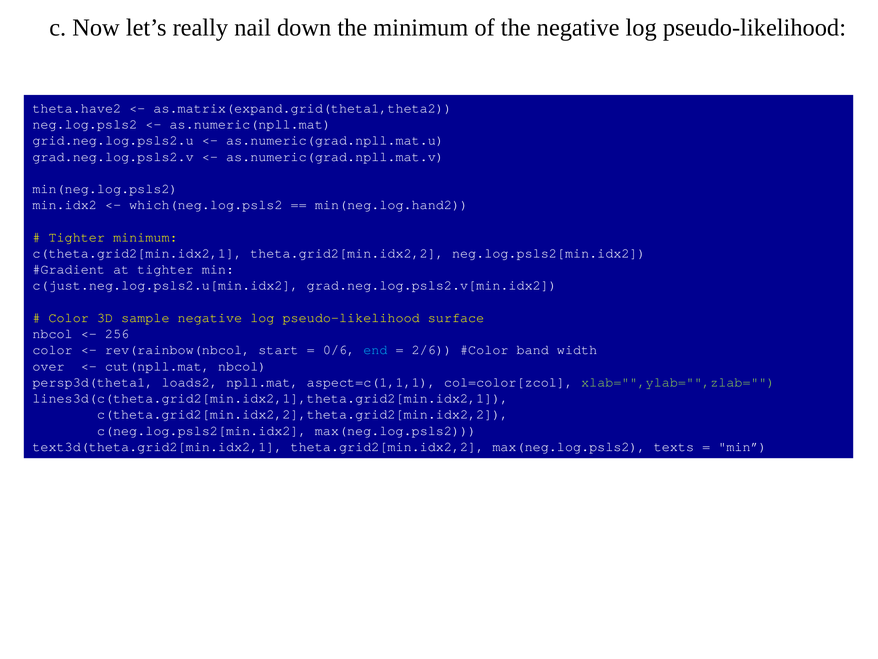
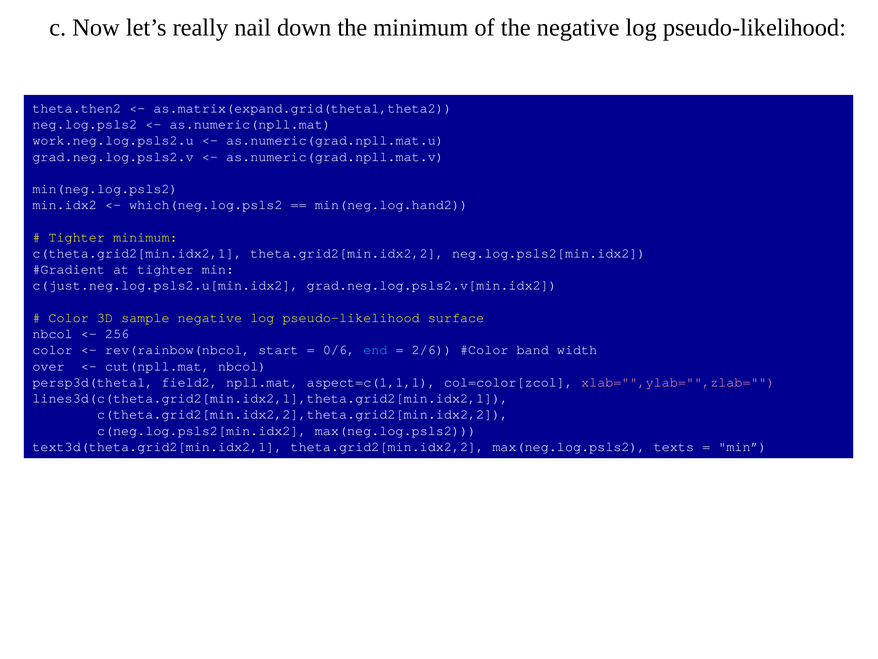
theta.have2: theta.have2 -> theta.then2
grid.neg.log.psls2.u: grid.neg.log.psls2.u -> work.neg.log.psls2.u
loads2: loads2 -> field2
xlab="",ylab="",zlab= colour: light green -> pink
